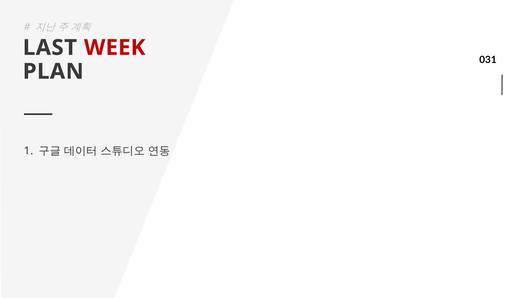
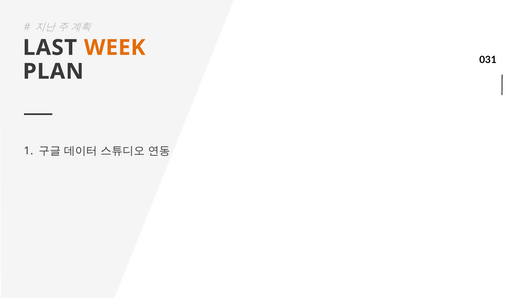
WEEK colour: red -> orange
